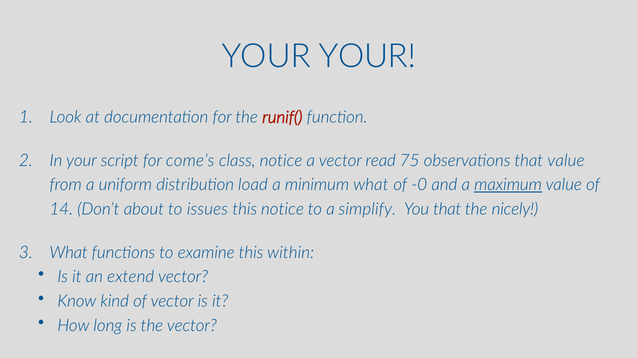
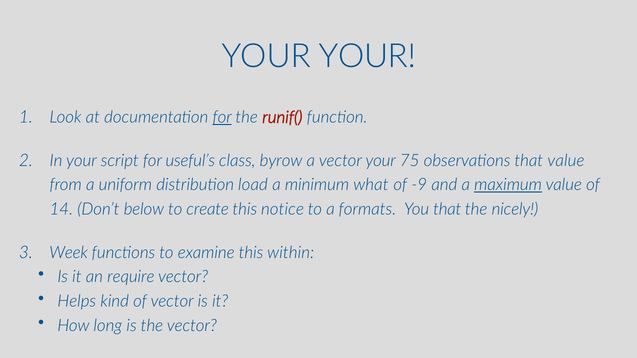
for at (222, 117) underline: none -> present
come’s: come’s -> useful’s
class notice: notice -> byrow
vector read: read -> your
-0: -0 -> -9
about: about -> below
issues: issues -> create
simplify: simplify -> formats
What at (69, 253): What -> Week
extend: extend -> require
Know: Know -> Helps
